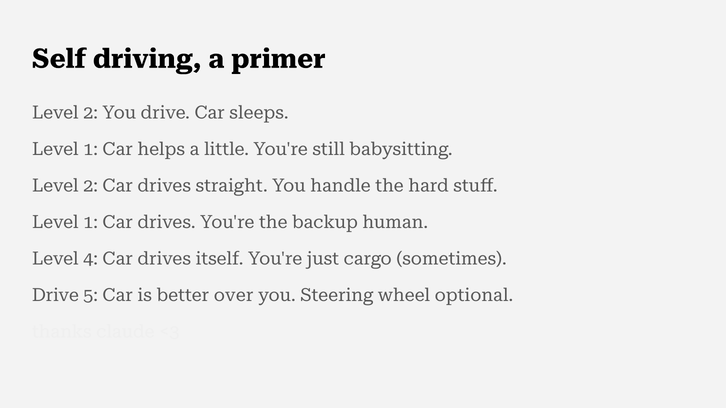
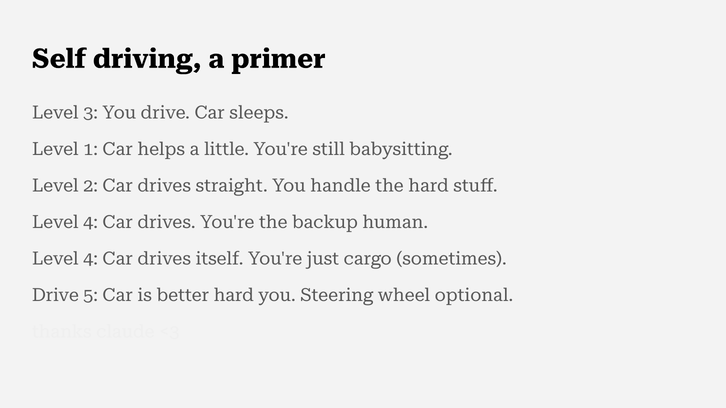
2 at (91, 113): 2 -> 3
1 at (91, 222): 1 -> 4
better over: over -> hard
